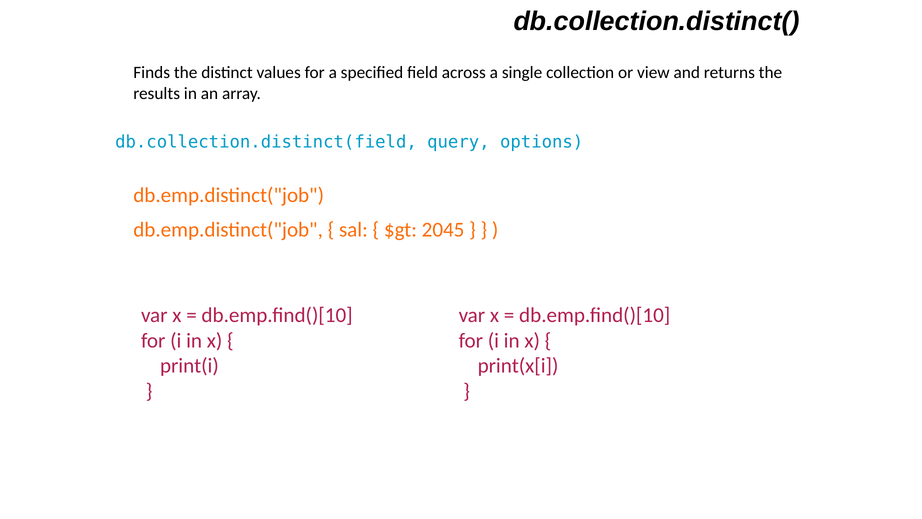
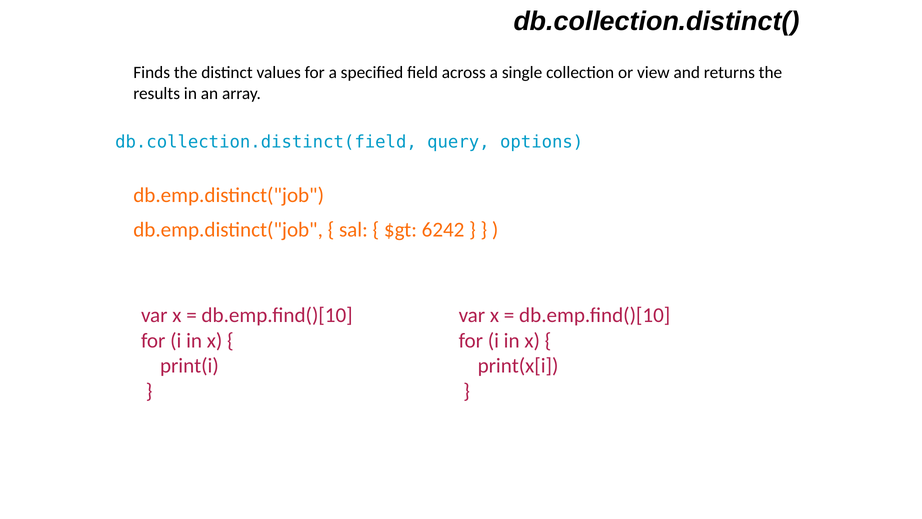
2045: 2045 -> 6242
